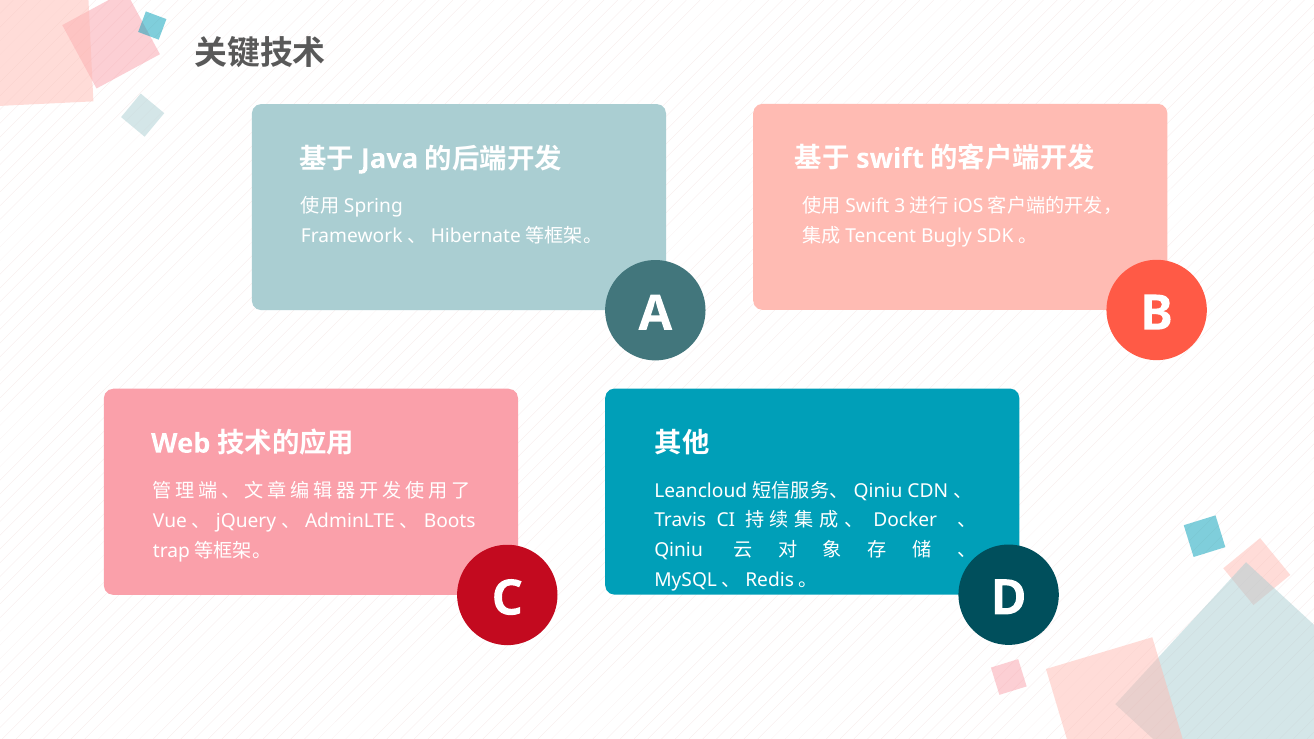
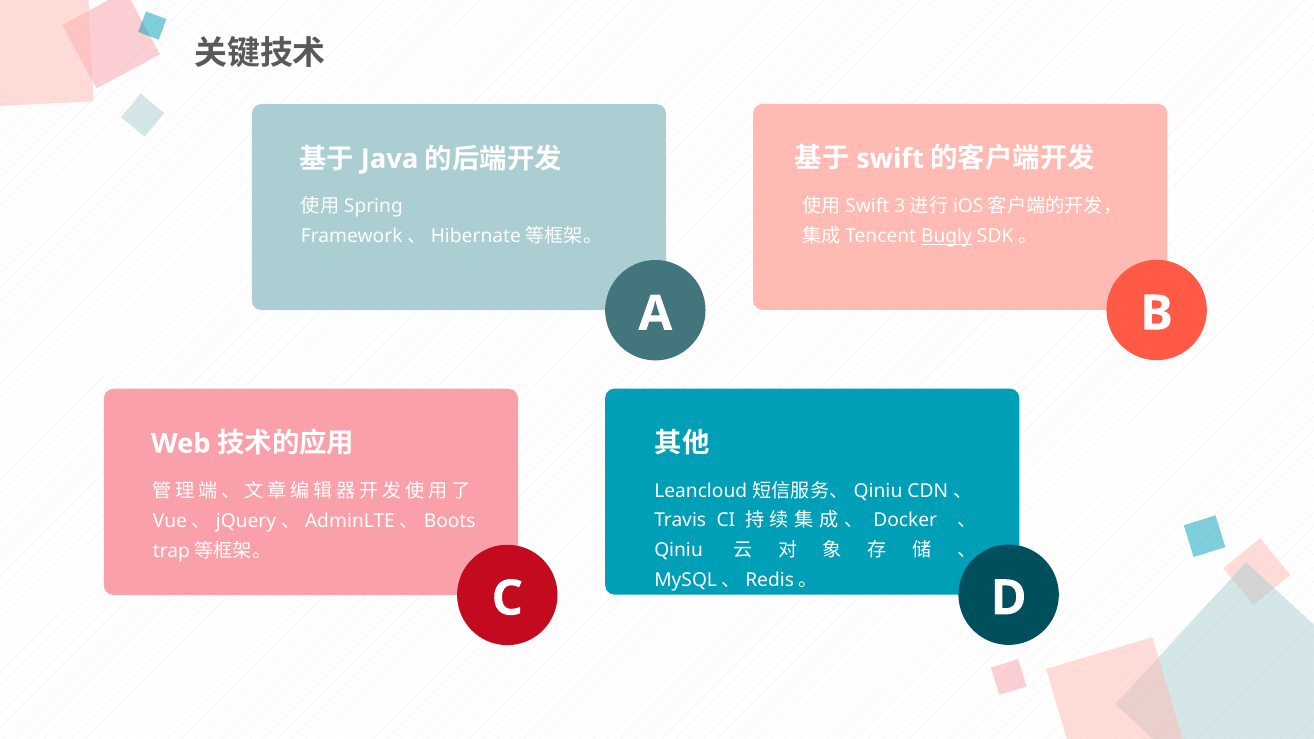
Bugly underline: none -> present
